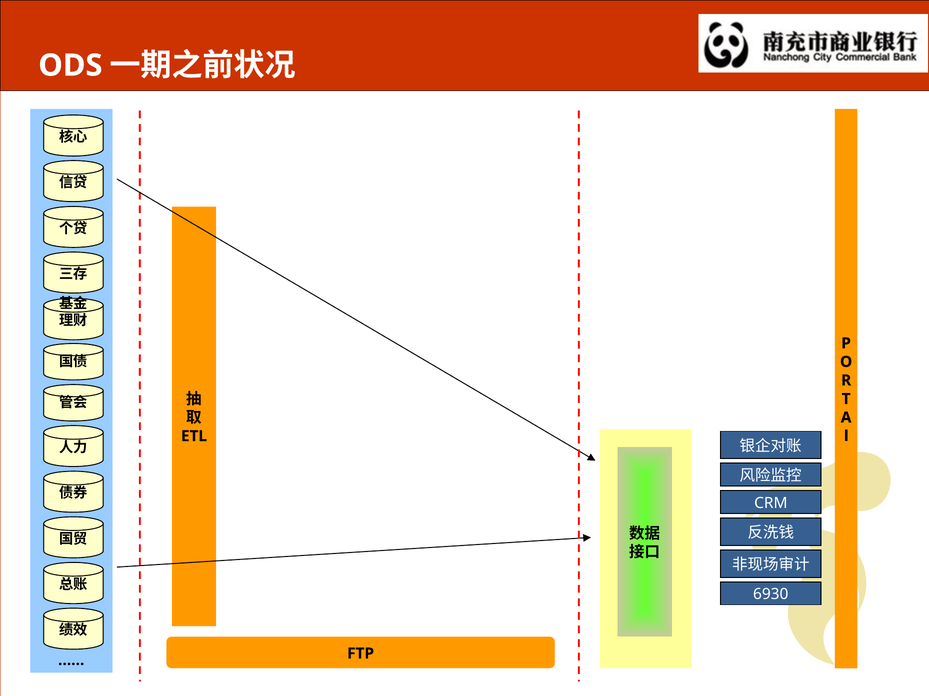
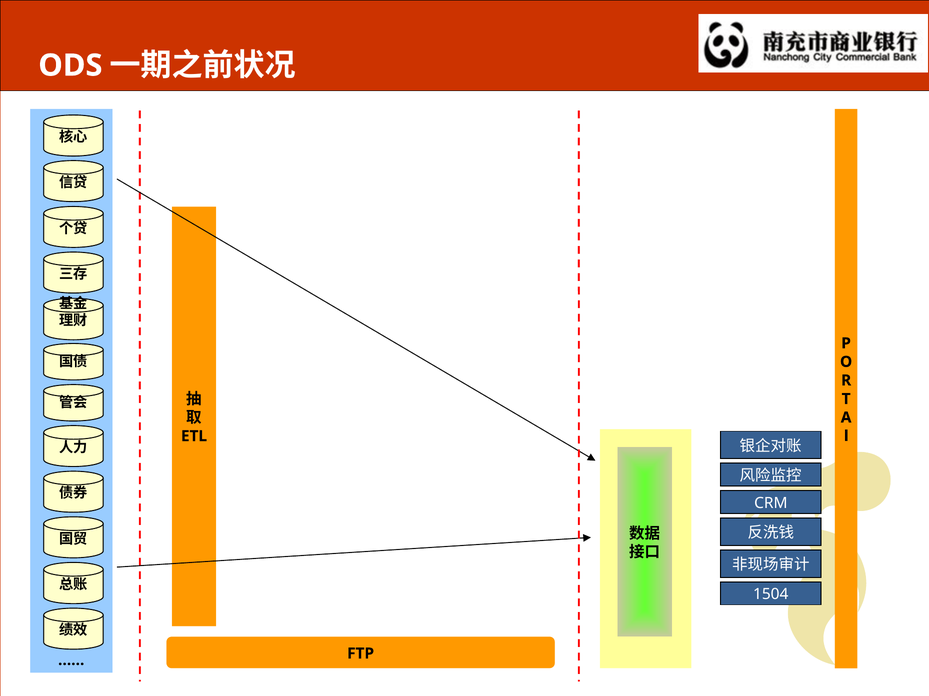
6930: 6930 -> 1504
